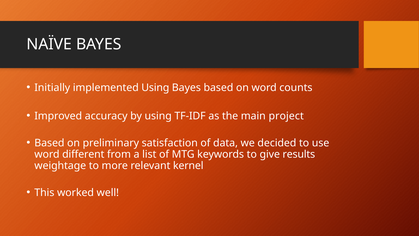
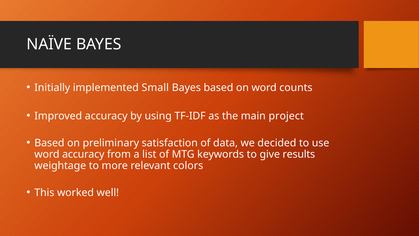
implemented Using: Using -> Small
word different: different -> accuracy
kernel: kernel -> colors
